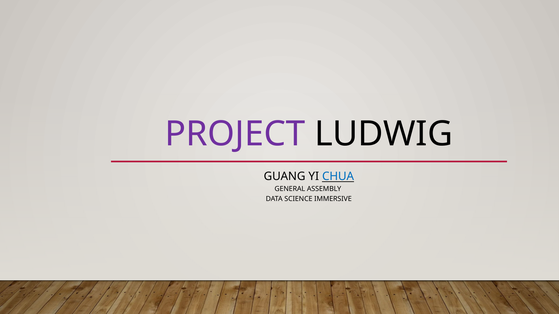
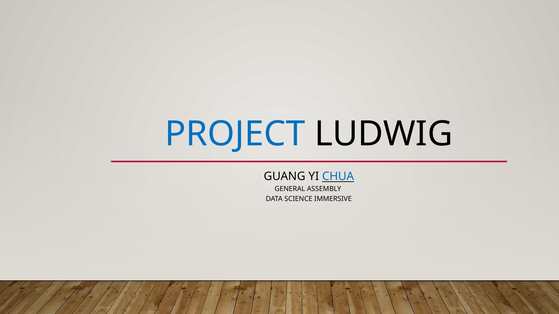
PROJECT colour: purple -> blue
